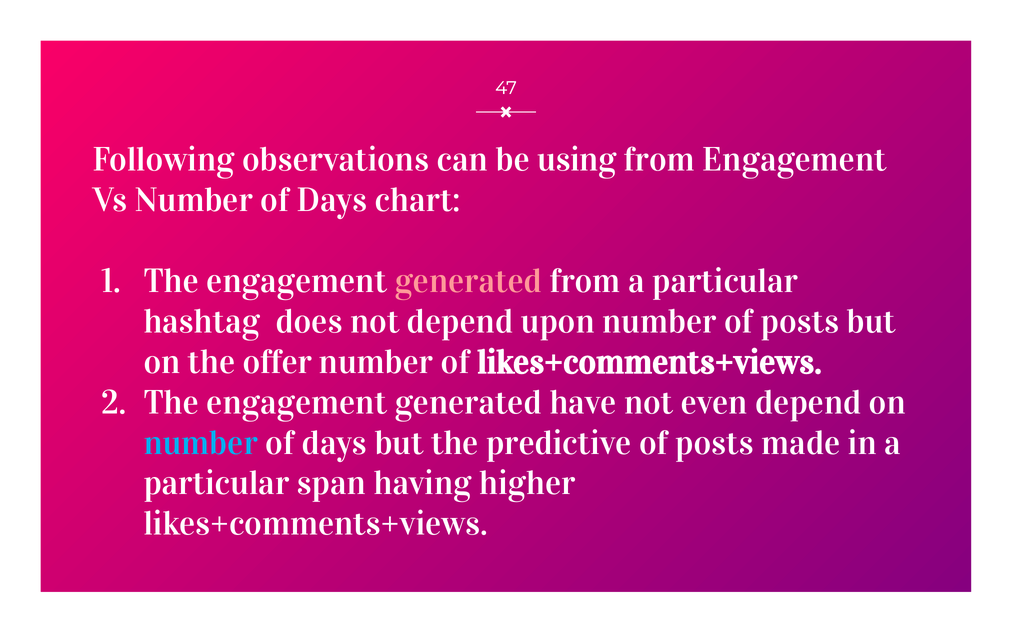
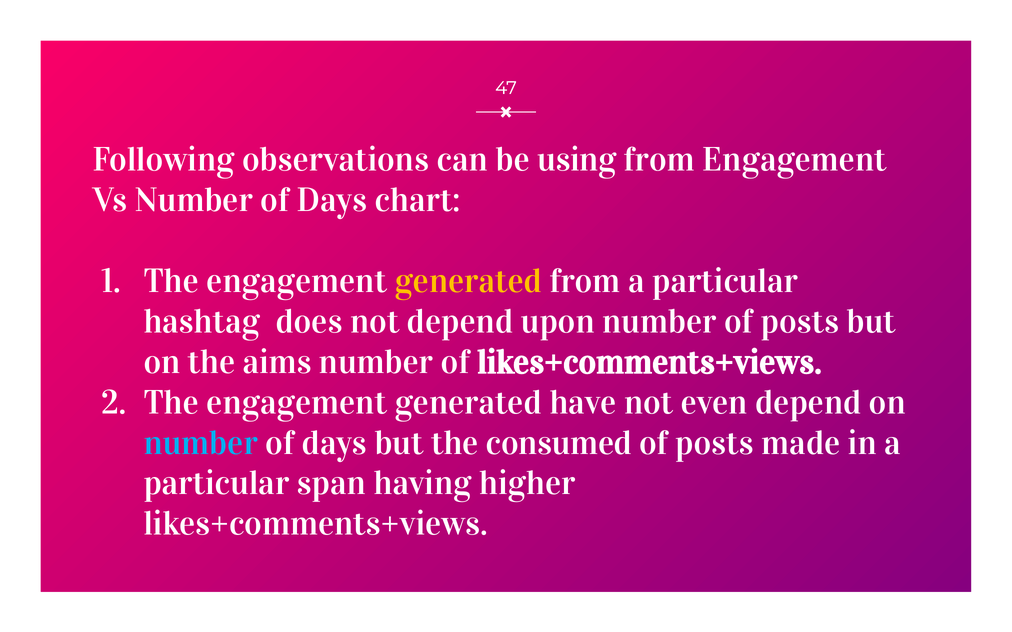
generated at (468, 281) colour: pink -> yellow
offer: offer -> aims
predictive: predictive -> consumed
